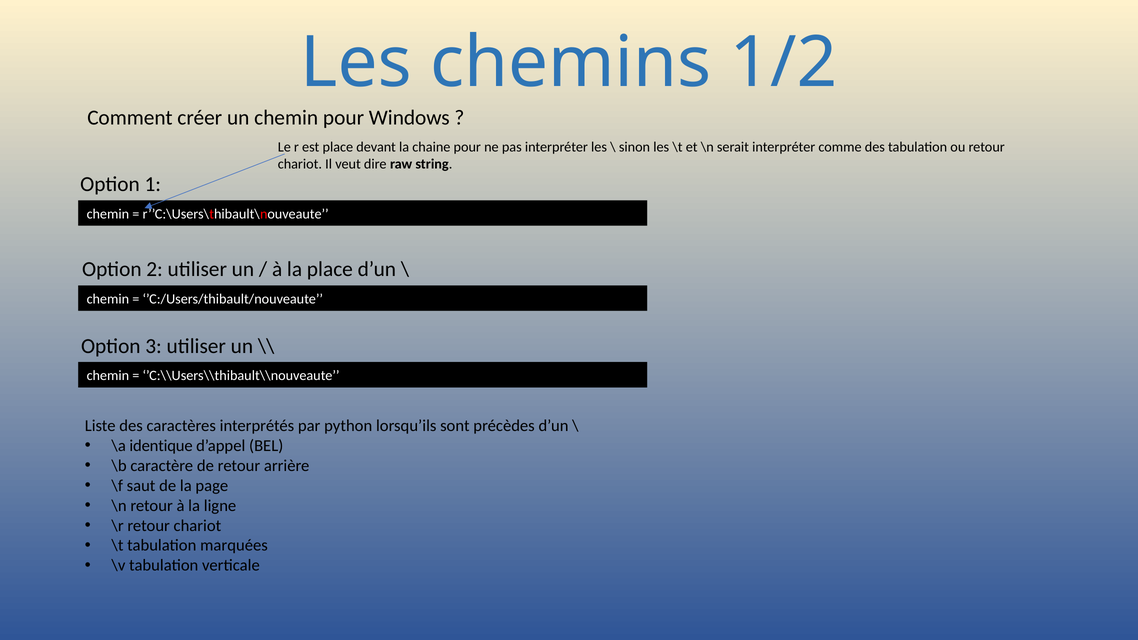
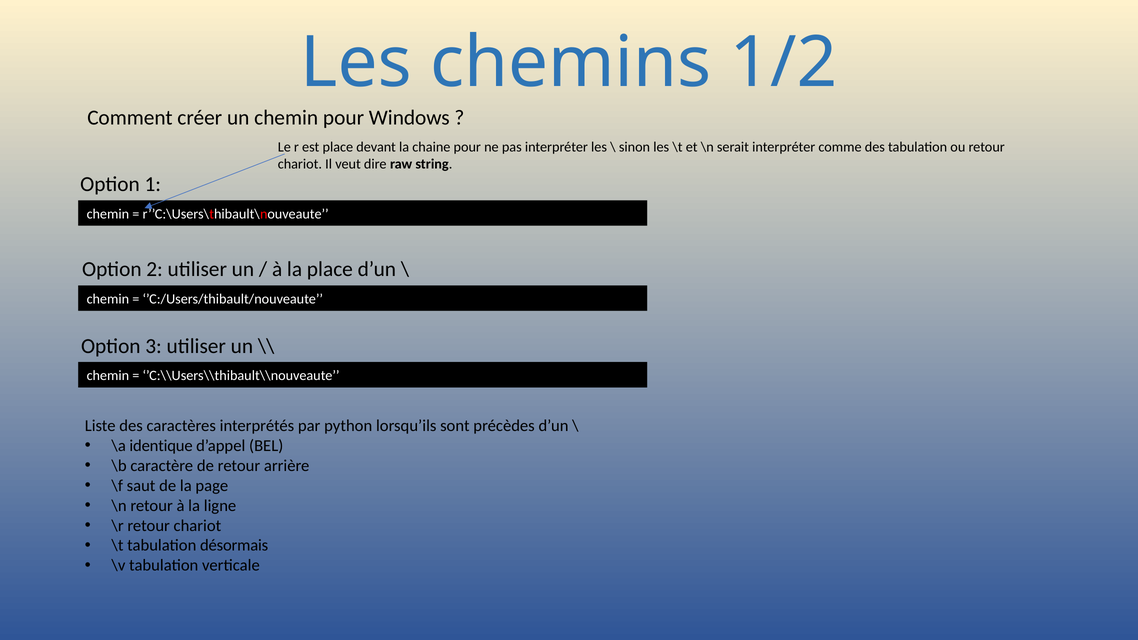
marquées: marquées -> désormais
